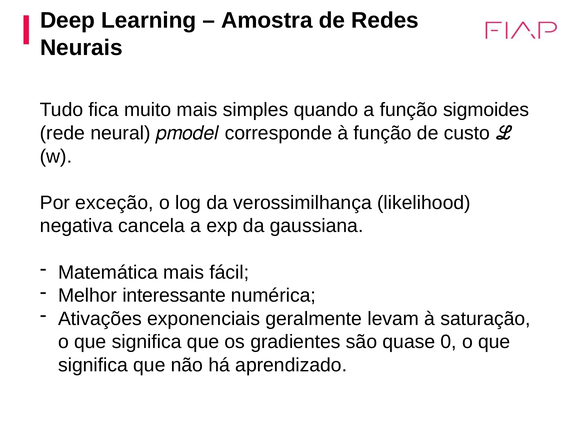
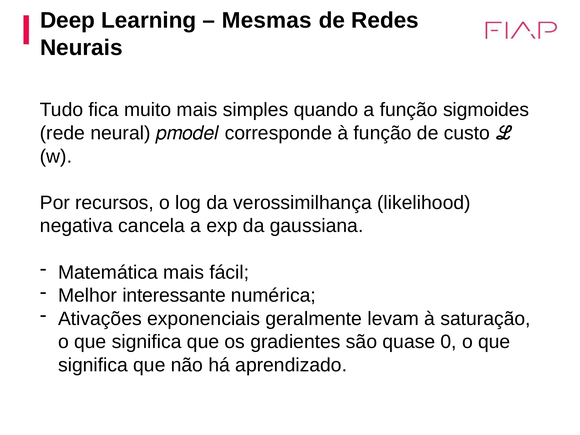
Amostra: Amostra -> Mesmas
exceção: exceção -> recursos
